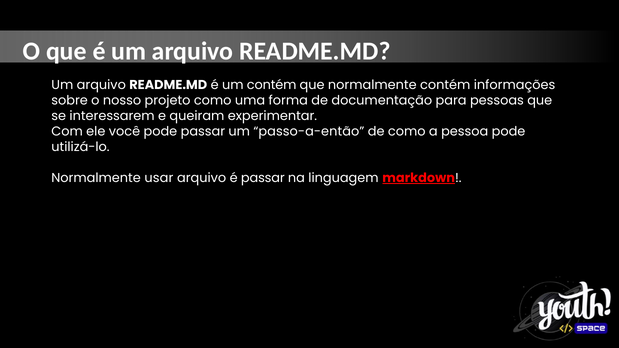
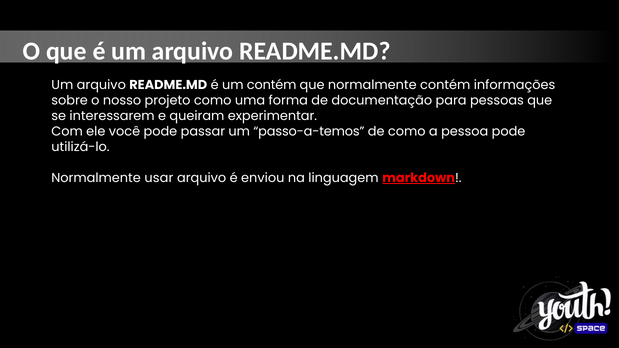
passo-a-então: passo-a-então -> passo-a-temos
é passar: passar -> enviou
